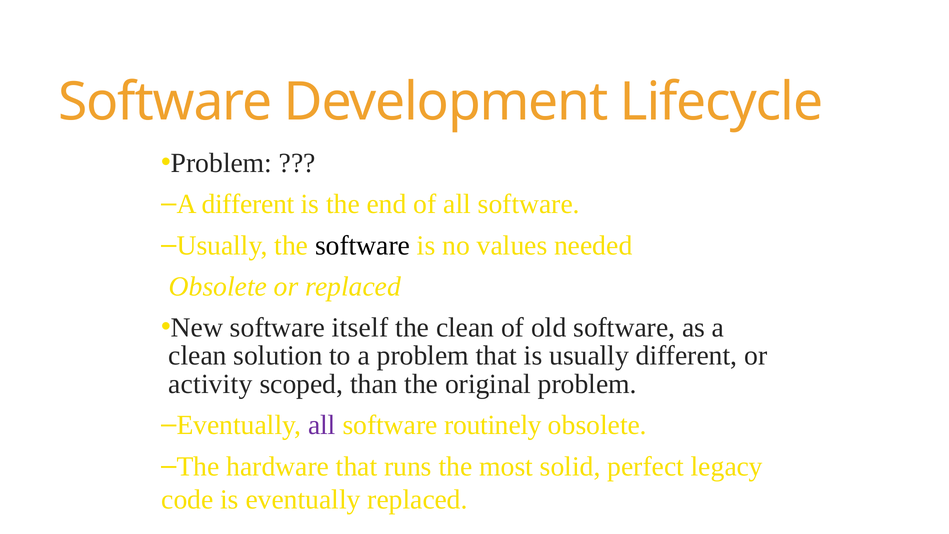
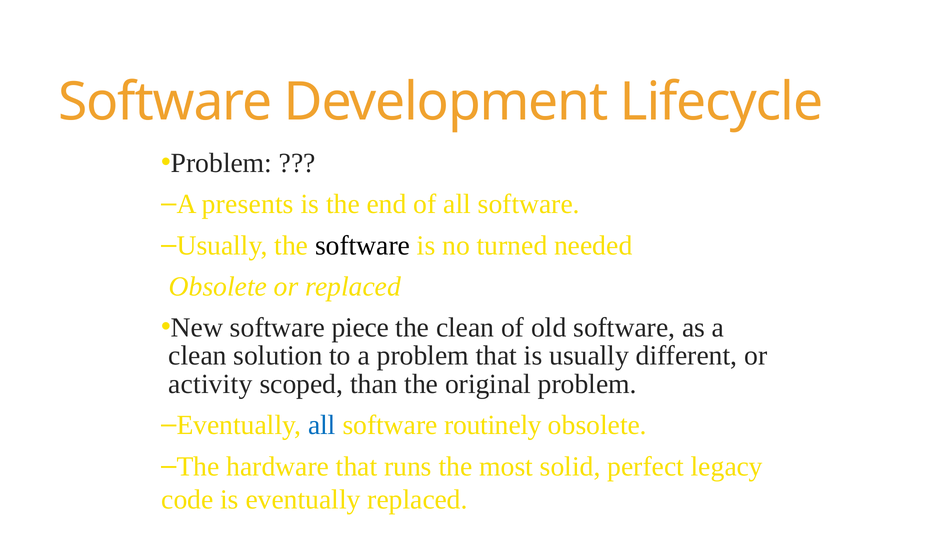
A different: different -> presents
values: values -> turned
itself: itself -> piece
all at (322, 425) colour: purple -> blue
